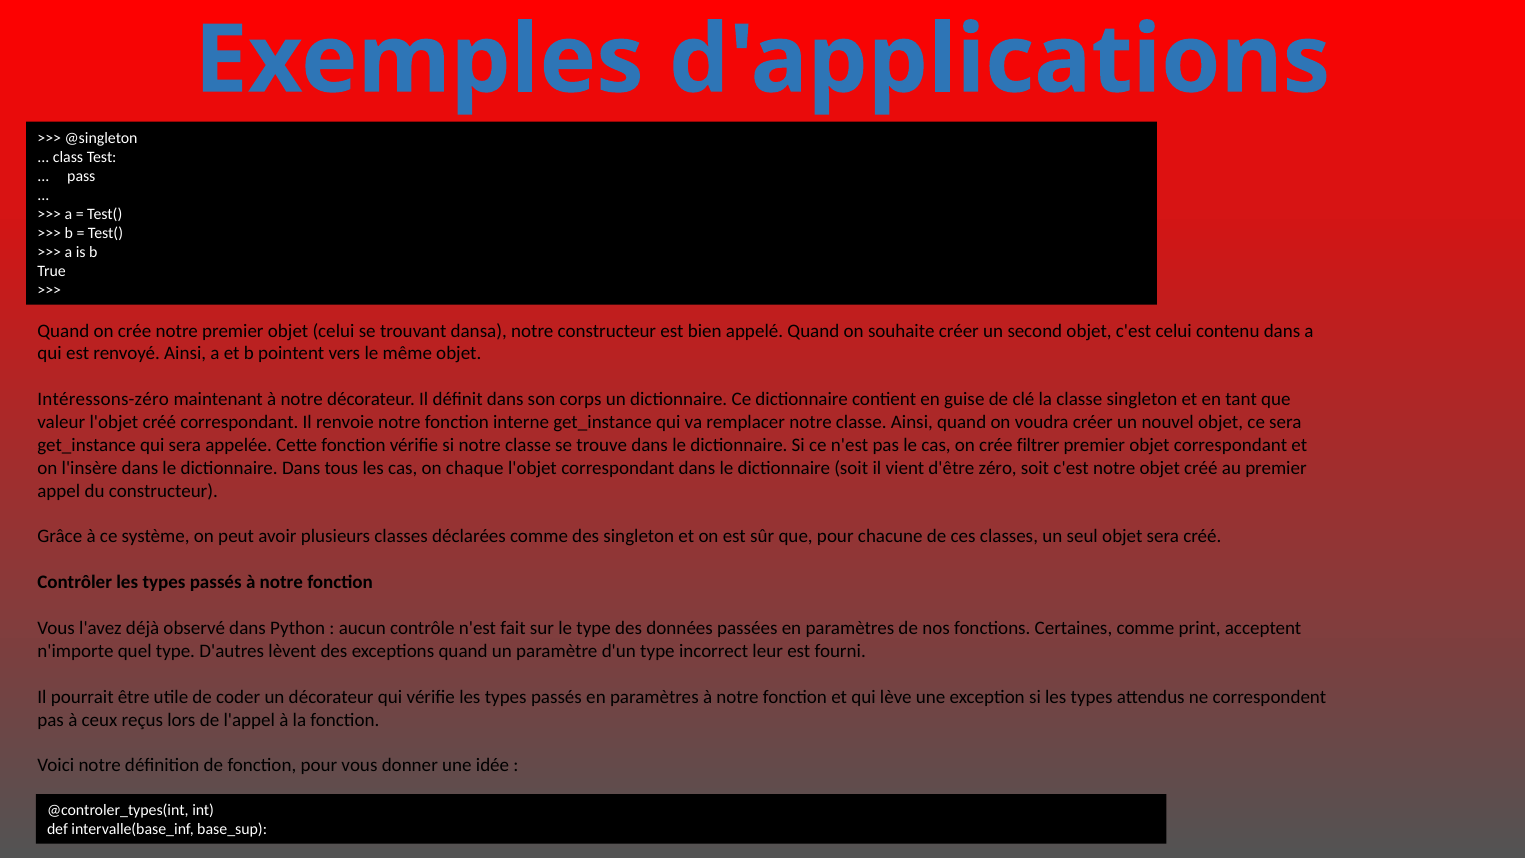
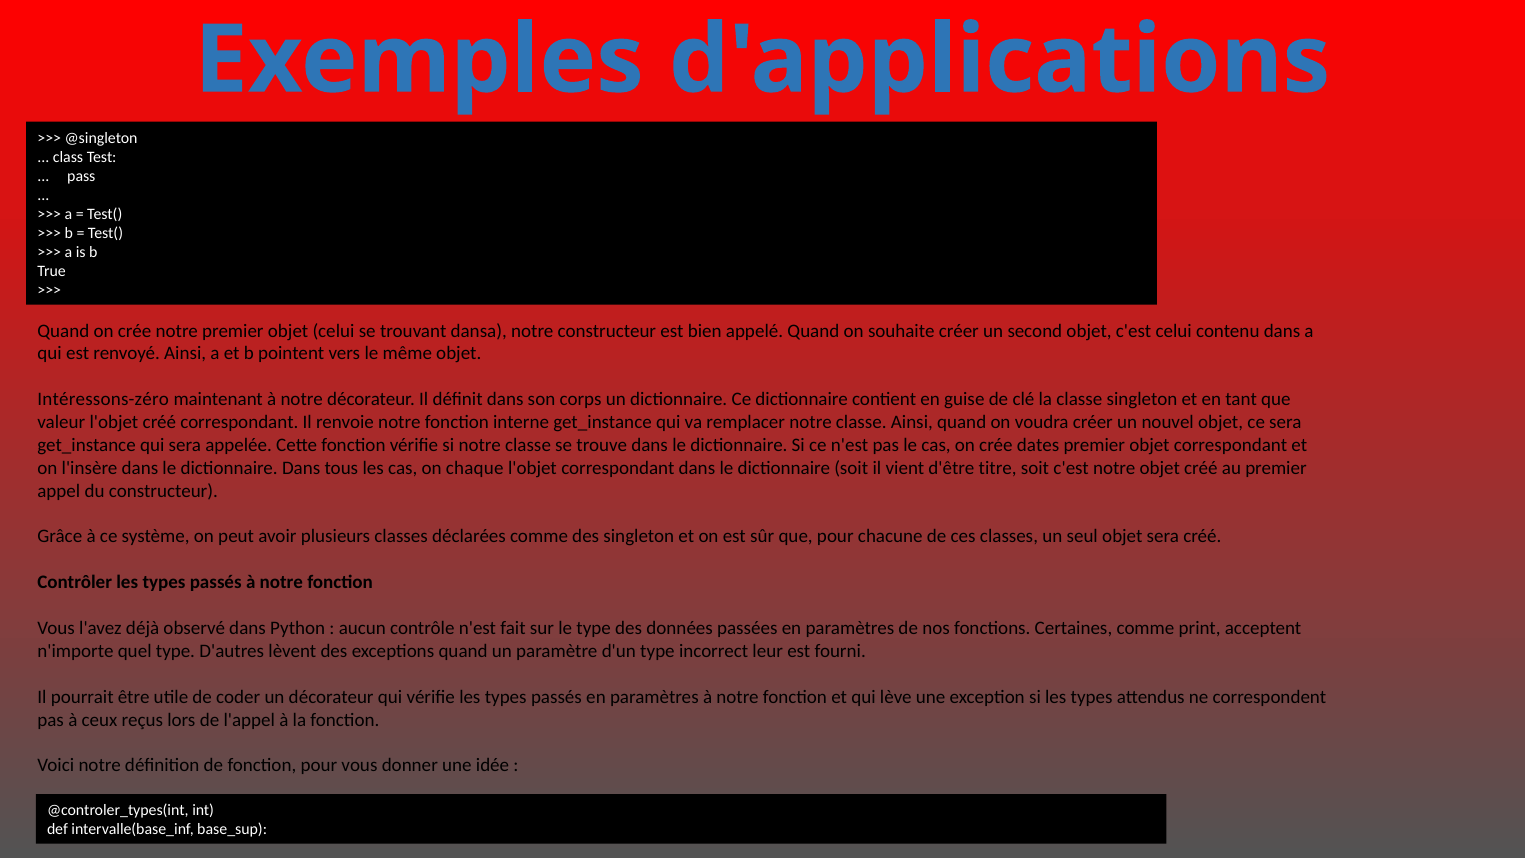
filtrer: filtrer -> dates
zéro: zéro -> titre
